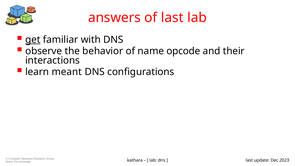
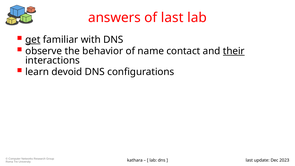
opcode: opcode -> contact
their underline: none -> present
meant: meant -> devoid
